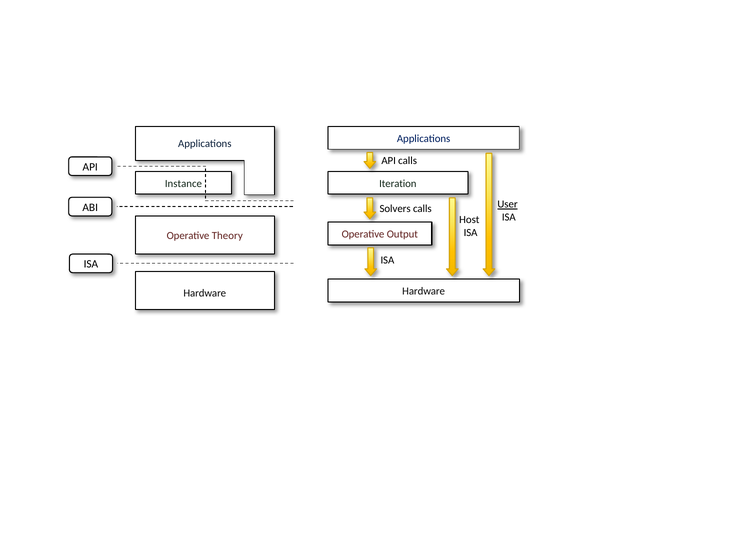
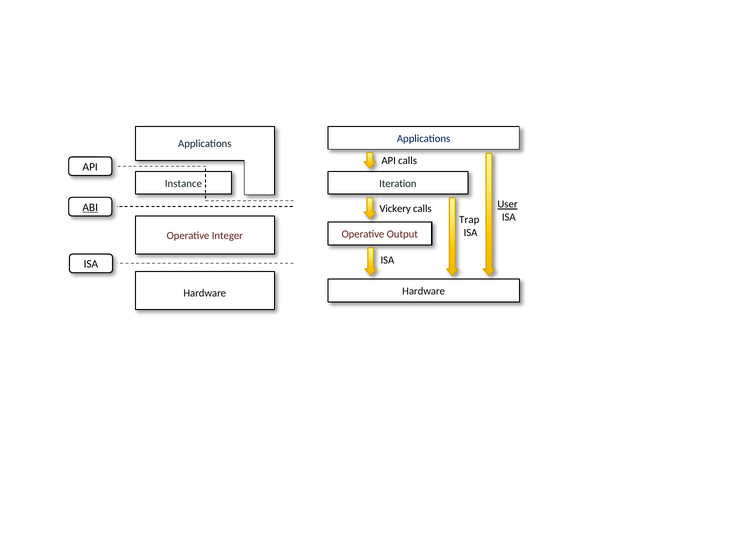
ABI underline: none -> present
Solvers: Solvers -> Vickery
Host: Host -> Trap
Theory: Theory -> Integer
